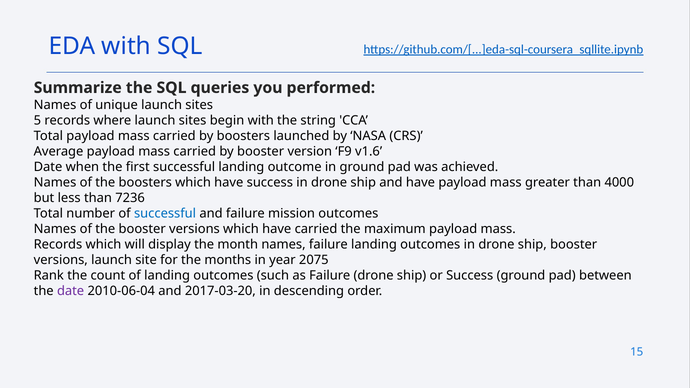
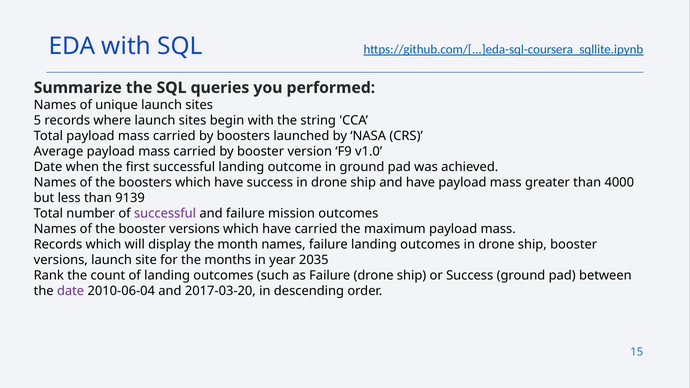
v1.6: v1.6 -> v1.0
7236: 7236 -> 9139
successful at (165, 213) colour: blue -> purple
2075: 2075 -> 2035
